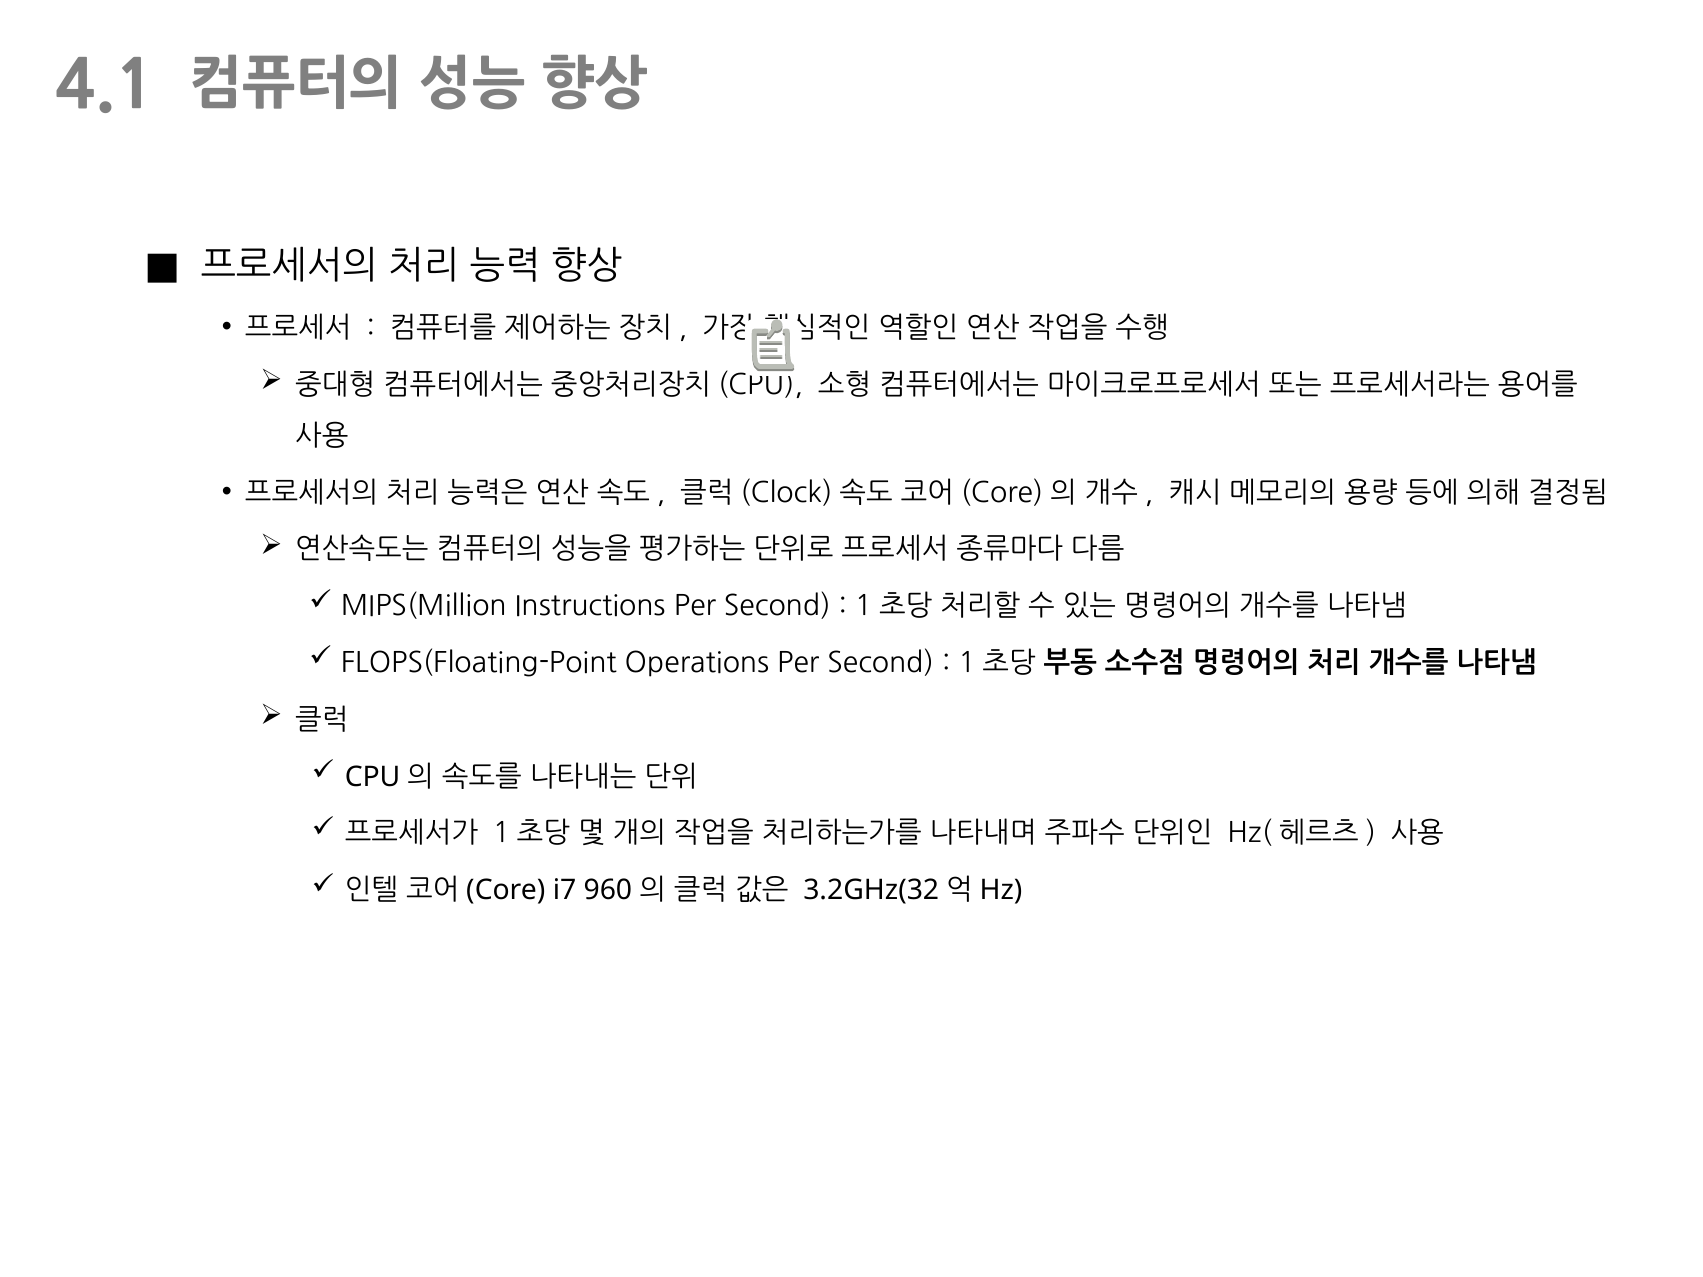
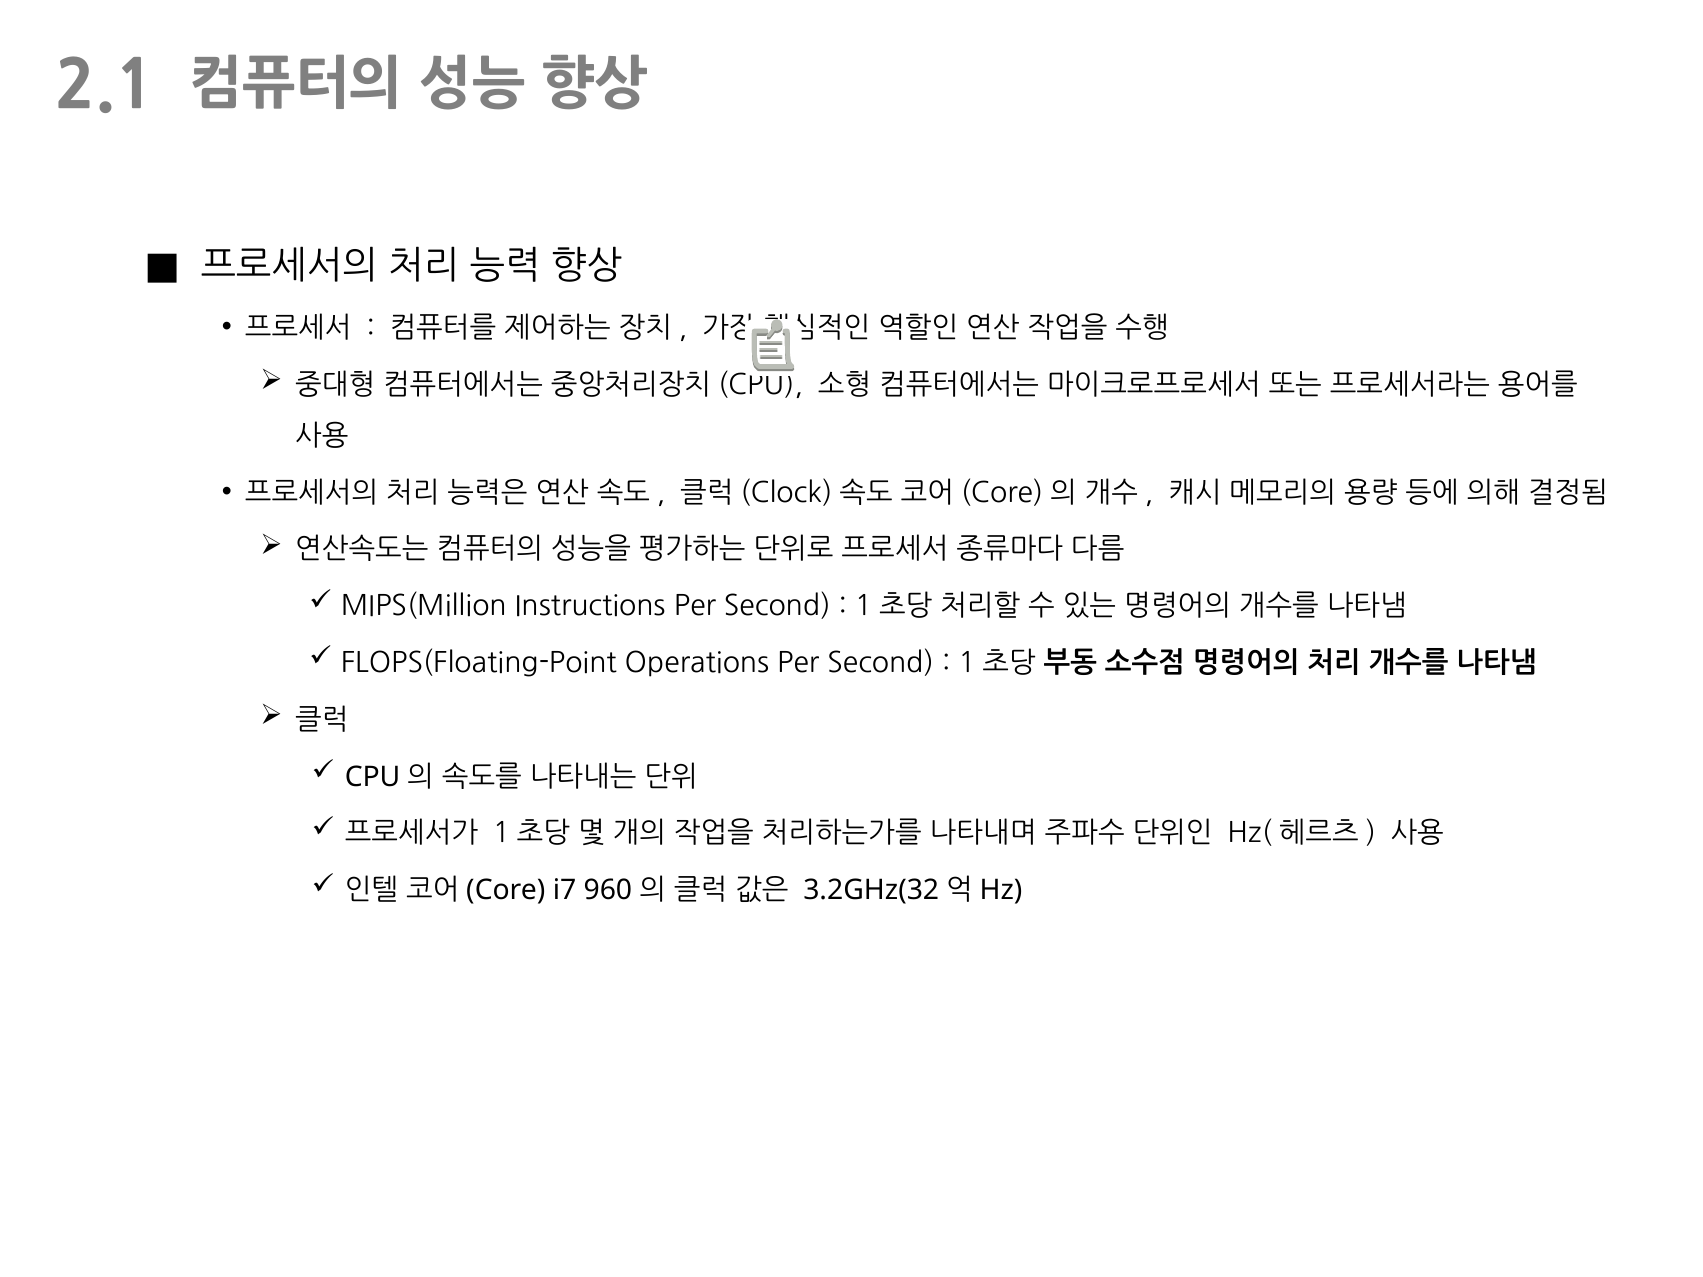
4.1: 4.1 -> 2.1
